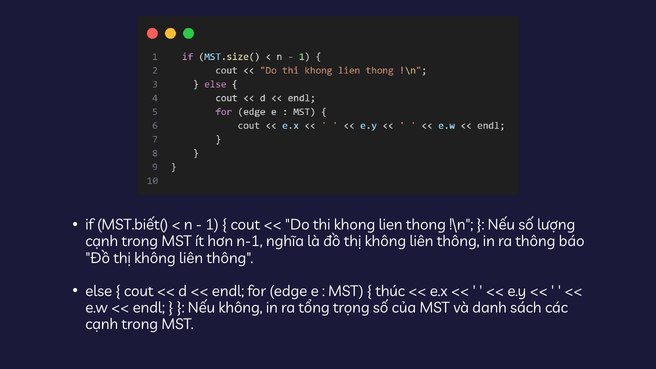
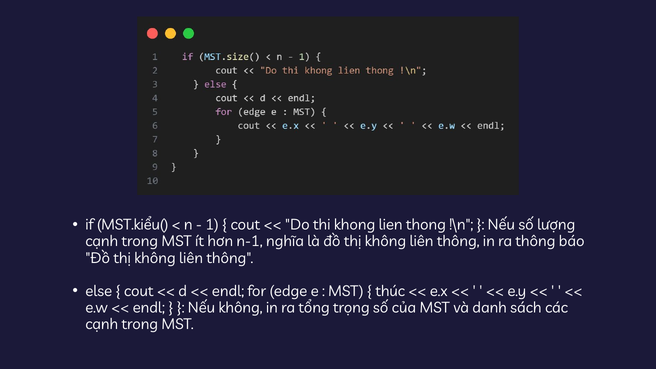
MST.biết(: MST.biết( -> MST.kiểu(
